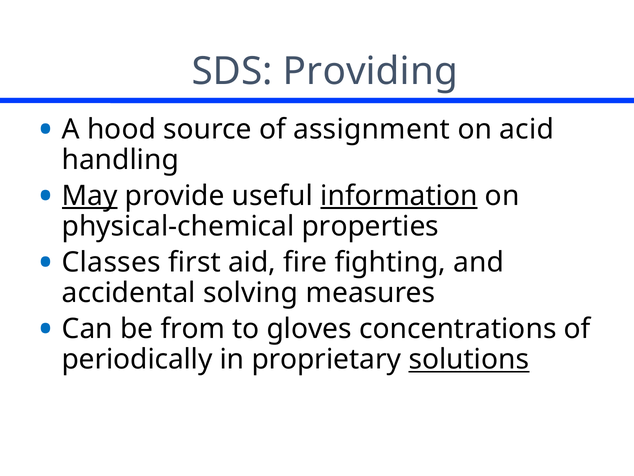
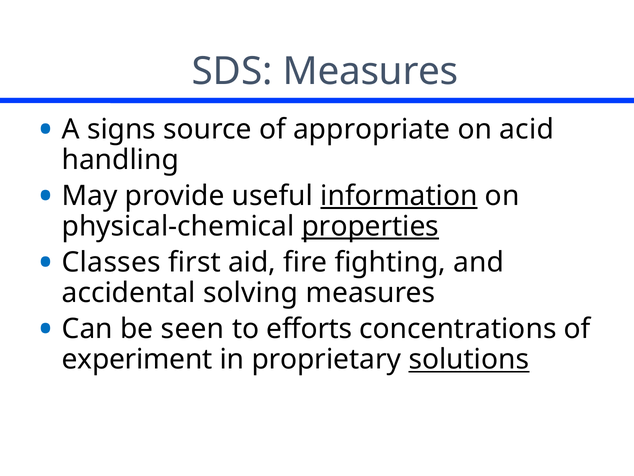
SDS Providing: Providing -> Measures
hood: hood -> signs
assignment: assignment -> appropriate
May underline: present -> none
properties underline: none -> present
from: from -> seen
gloves: gloves -> efforts
periodically: periodically -> experiment
